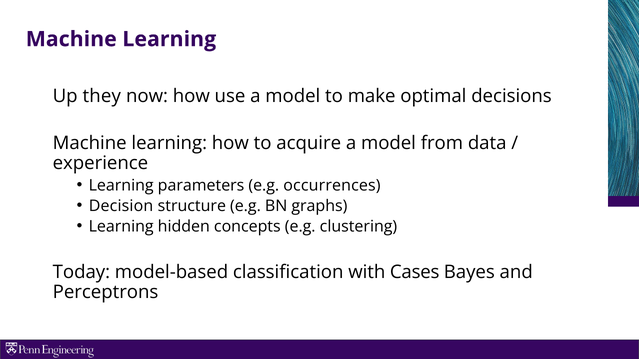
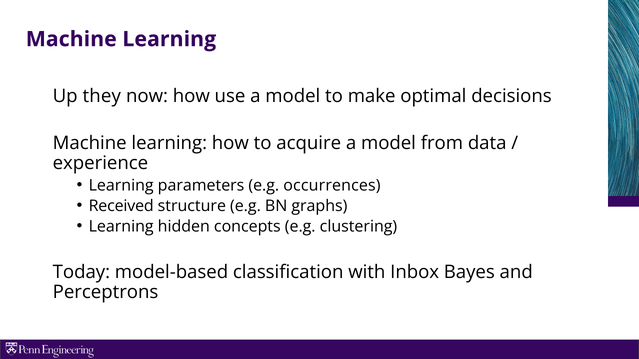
Decision: Decision -> Received
Cases: Cases -> Inbox
